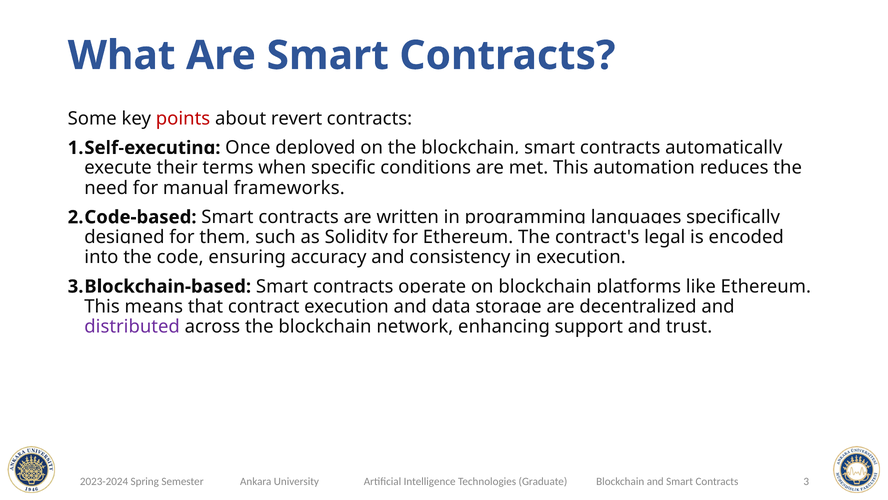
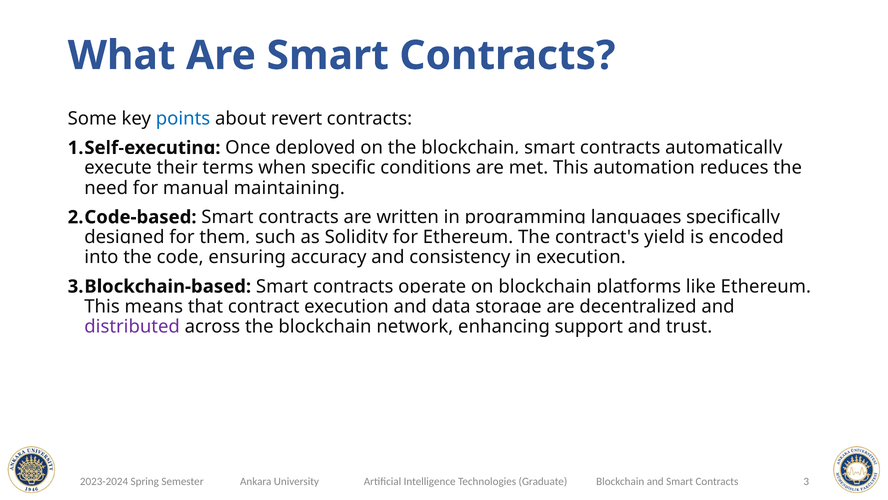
points colour: red -> blue
frameworks: frameworks -> maintaining
legal: legal -> yield
